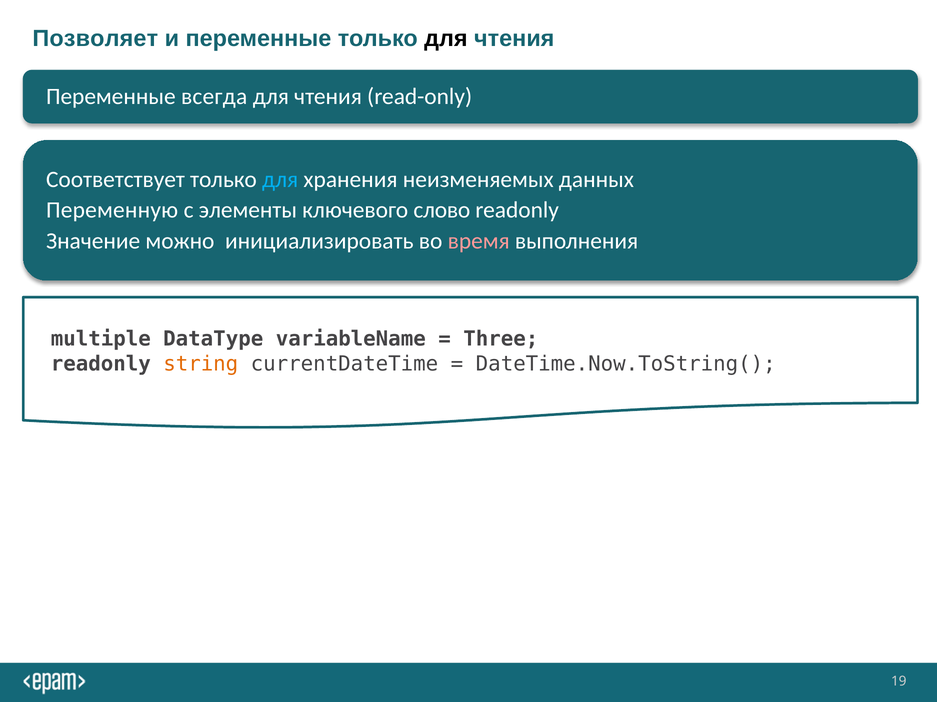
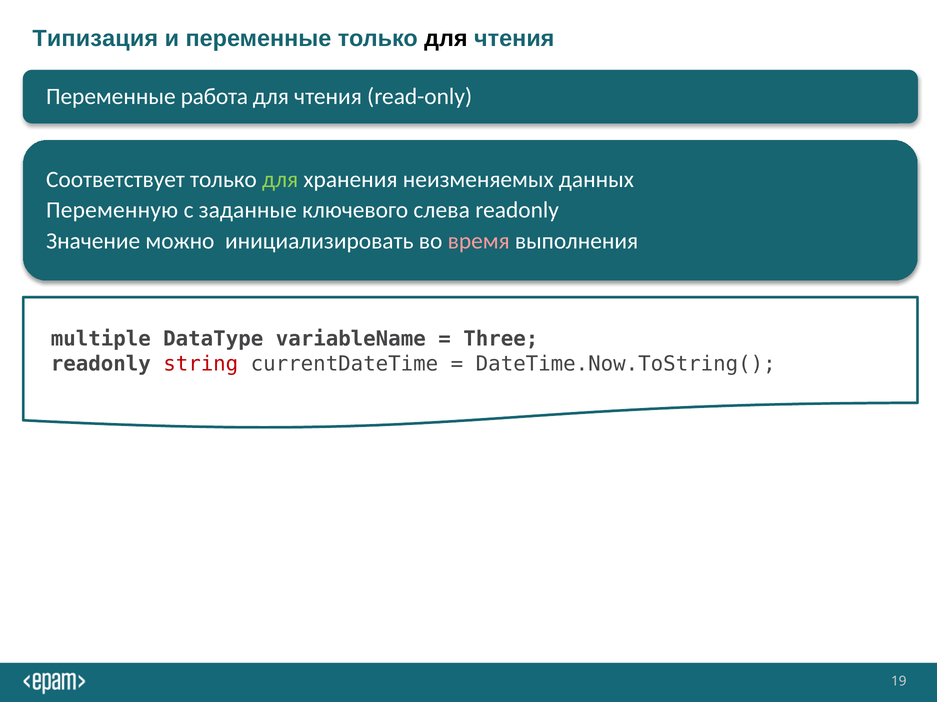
Позволяет: Позволяет -> Типизация
всегда: всегда -> работа
для at (280, 180) colour: light blue -> light green
элементы: элементы -> заданные
слово: слово -> слева
string colour: orange -> red
